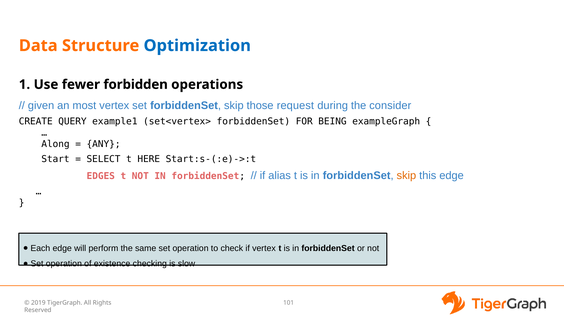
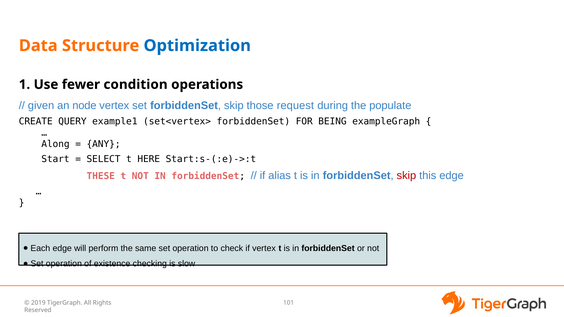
forbidden: forbidden -> condition
most: most -> node
consider: consider -> populate
EDGES: EDGES -> THESE
skip at (406, 176) colour: orange -> red
